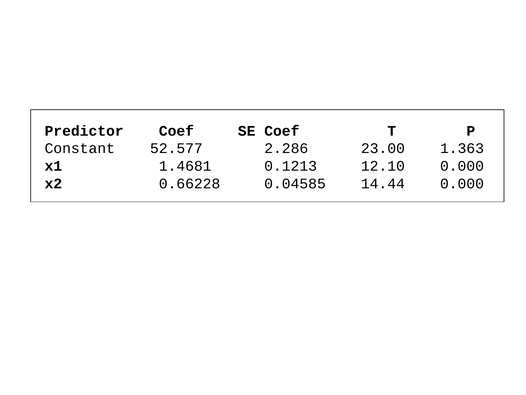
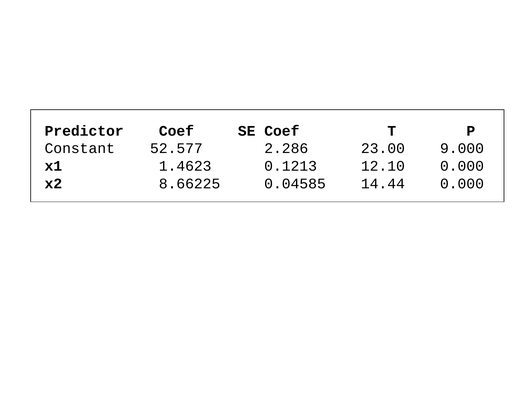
1.363: 1.363 -> 9.000
1.4681: 1.4681 -> 1.4623
0.66228: 0.66228 -> 8.66225
